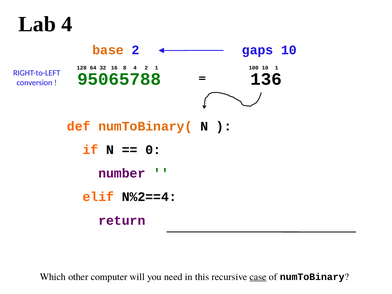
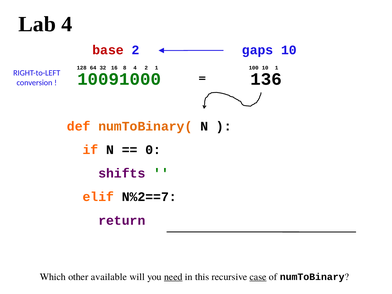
base colour: orange -> red
95065788: 95065788 -> 10091000
number: number -> shifts
N%2==4: N%2==4 -> N%2==7
computer: computer -> available
need underline: none -> present
